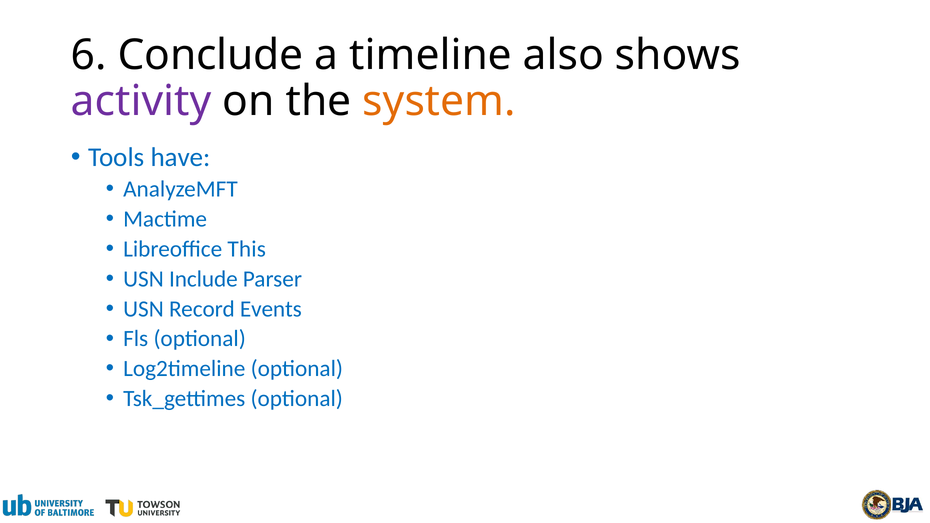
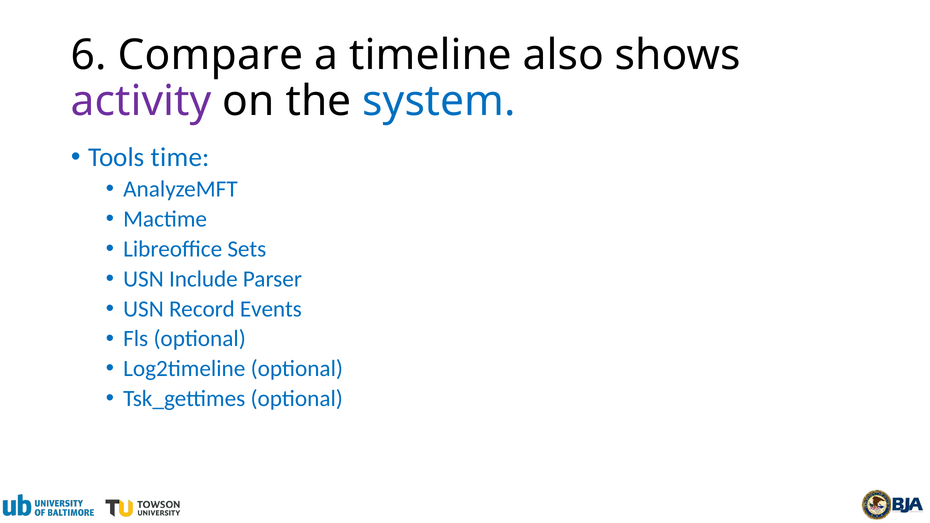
Conclude: Conclude -> Compare
system colour: orange -> blue
have: have -> time
This: This -> Sets
